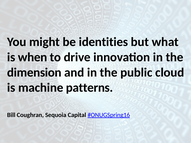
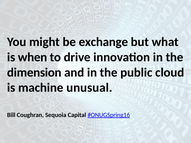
identities: identities -> exchange
patterns: patterns -> unusual
